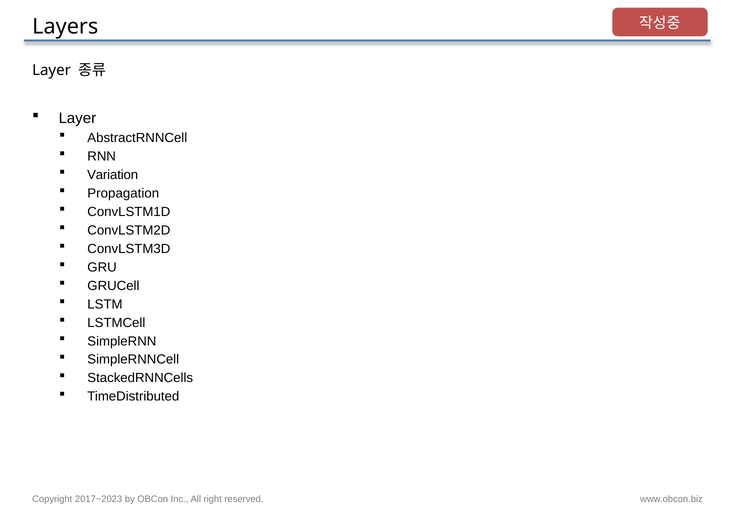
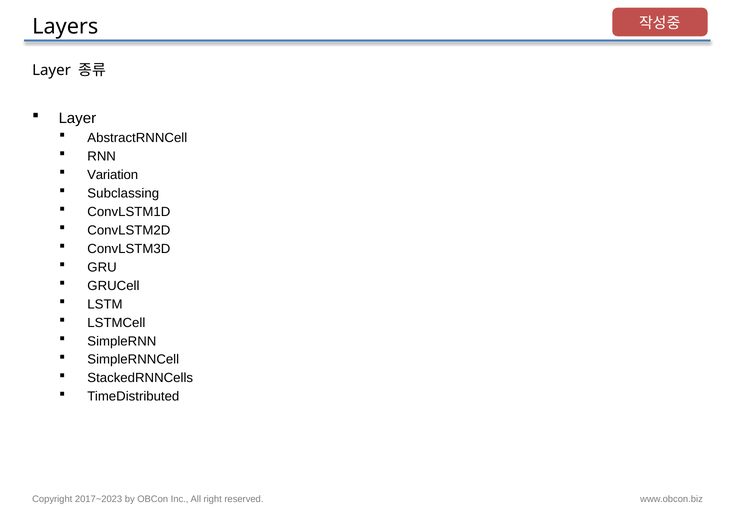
Propagation: Propagation -> Subclassing
